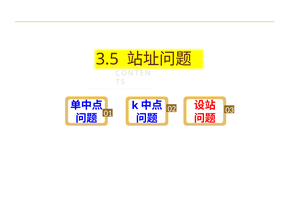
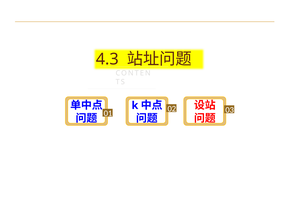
3.5: 3.5 -> 4.3
